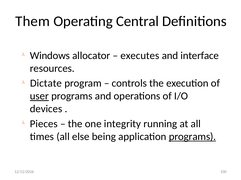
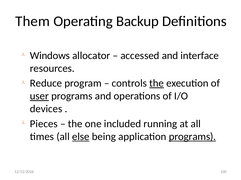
Central: Central -> Backup
executes: executes -> accessed
Dictate: Dictate -> Reduce
the at (157, 84) underline: none -> present
integrity: integrity -> included
else underline: none -> present
